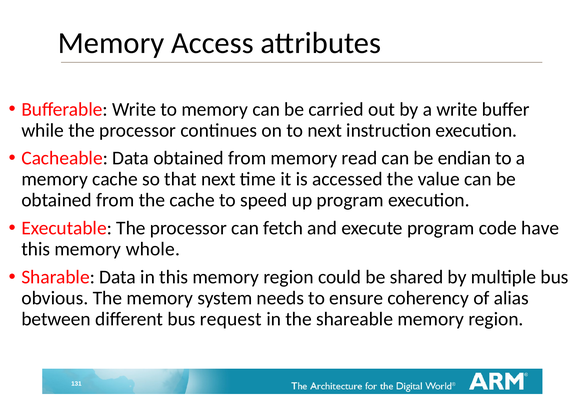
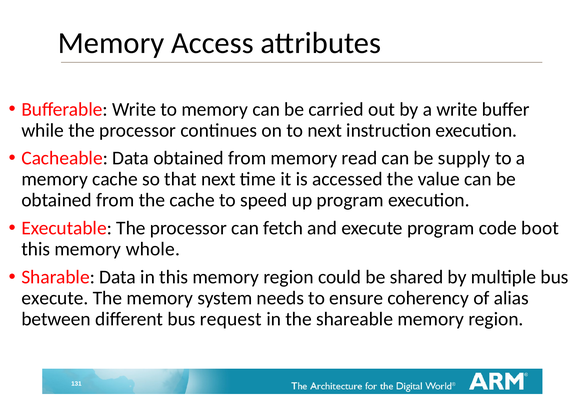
endian: endian -> supply
have: have -> boot
obvious at (55, 298): obvious -> execute
